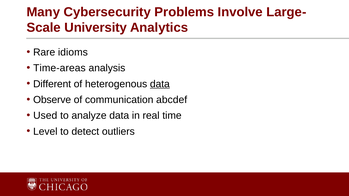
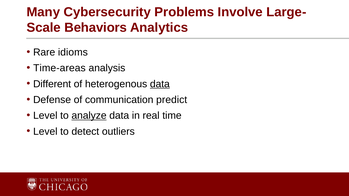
University: University -> Behaviors
Observe: Observe -> Defense
abcdef: abcdef -> predict
Used at (45, 116): Used -> Level
analyze underline: none -> present
